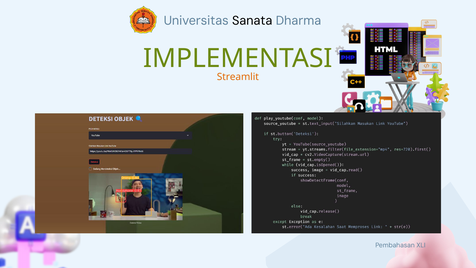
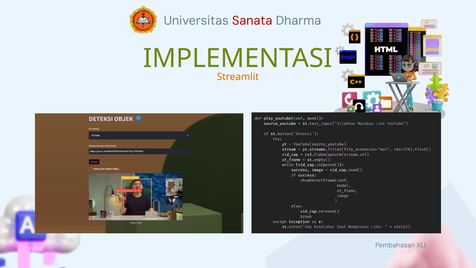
Sanata colour: black -> red
